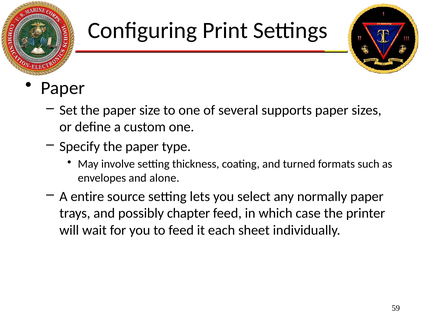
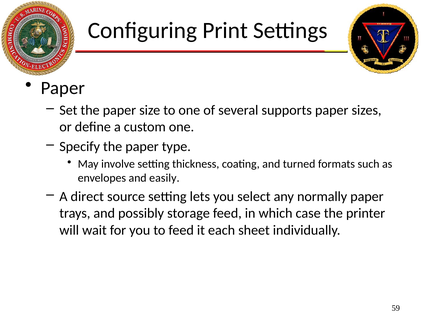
alone: alone -> easily
entire: entire -> direct
chapter: chapter -> storage
